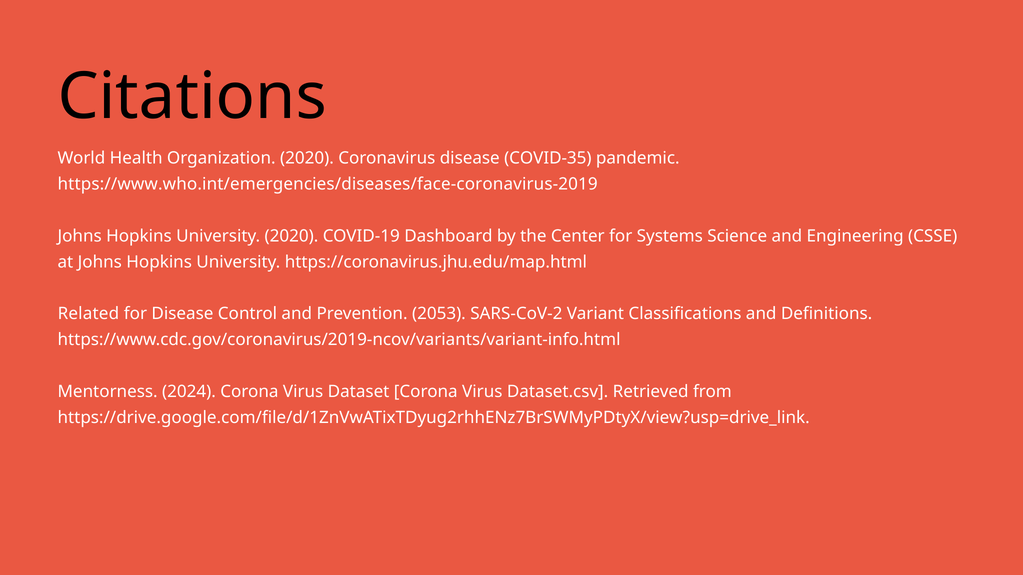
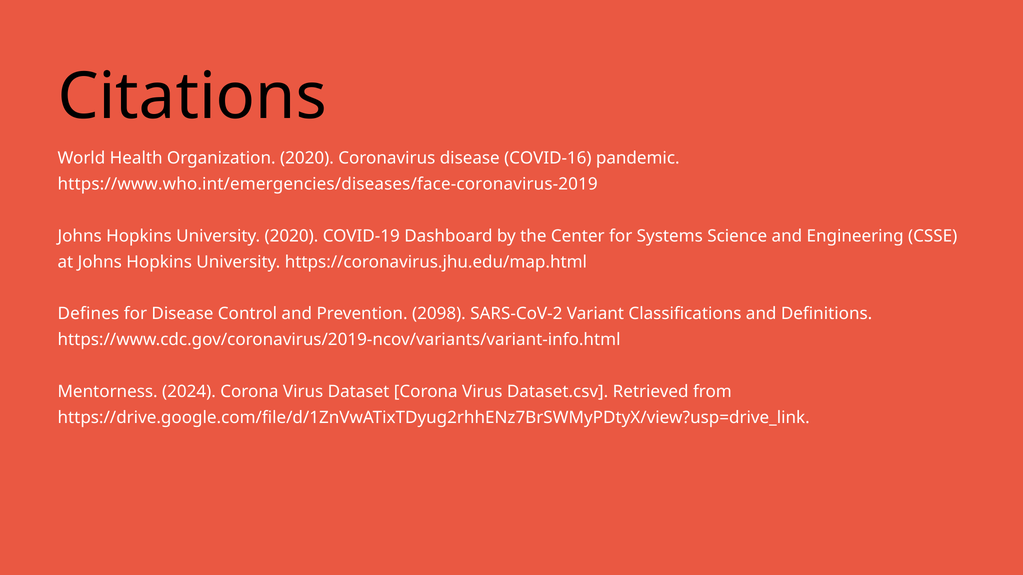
COVID-35: COVID-35 -> COVID-16
Related: Related -> Defines
2053: 2053 -> 2098
